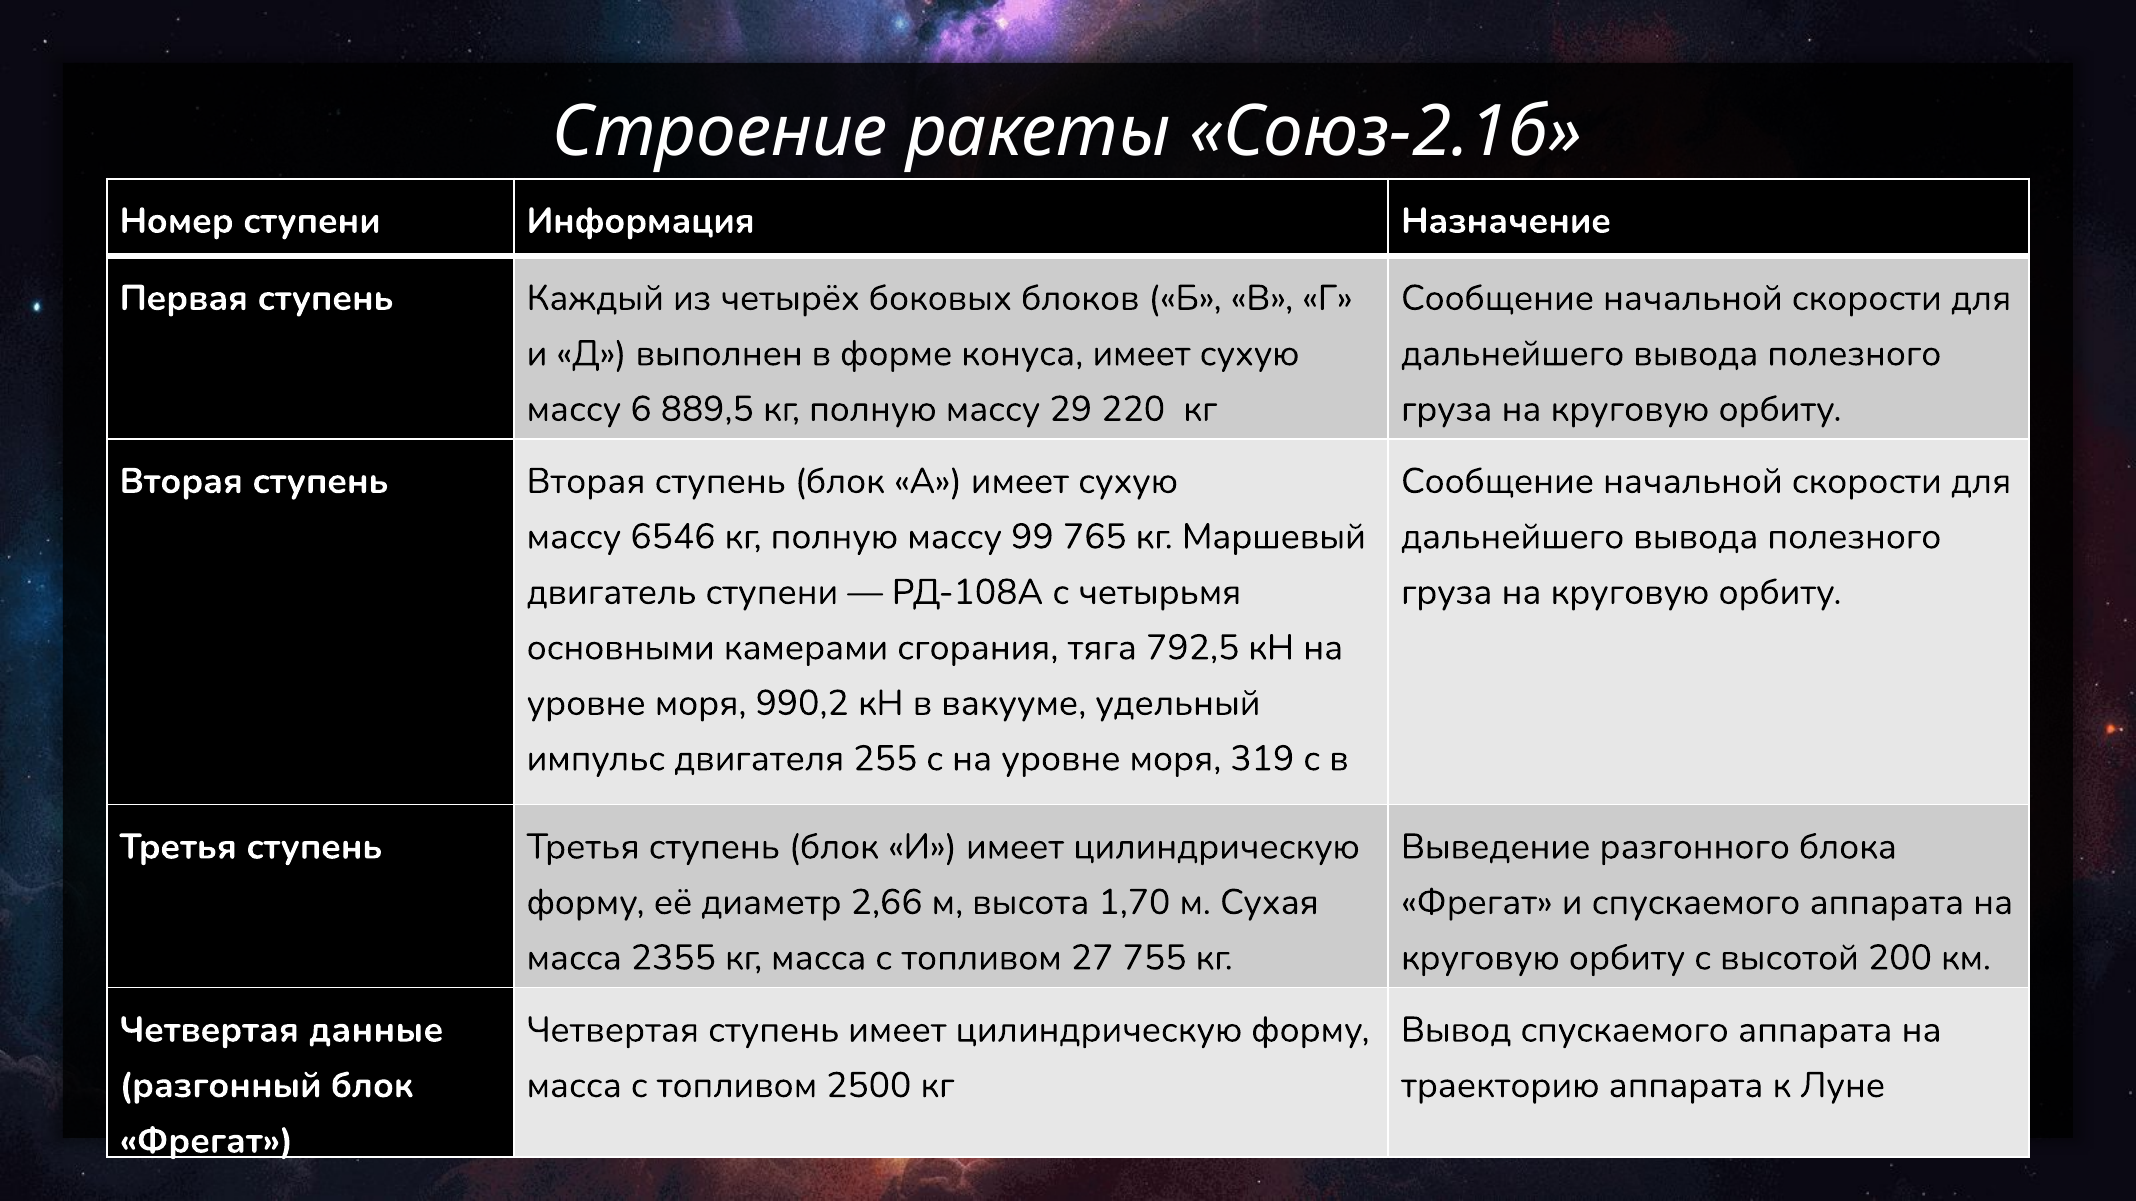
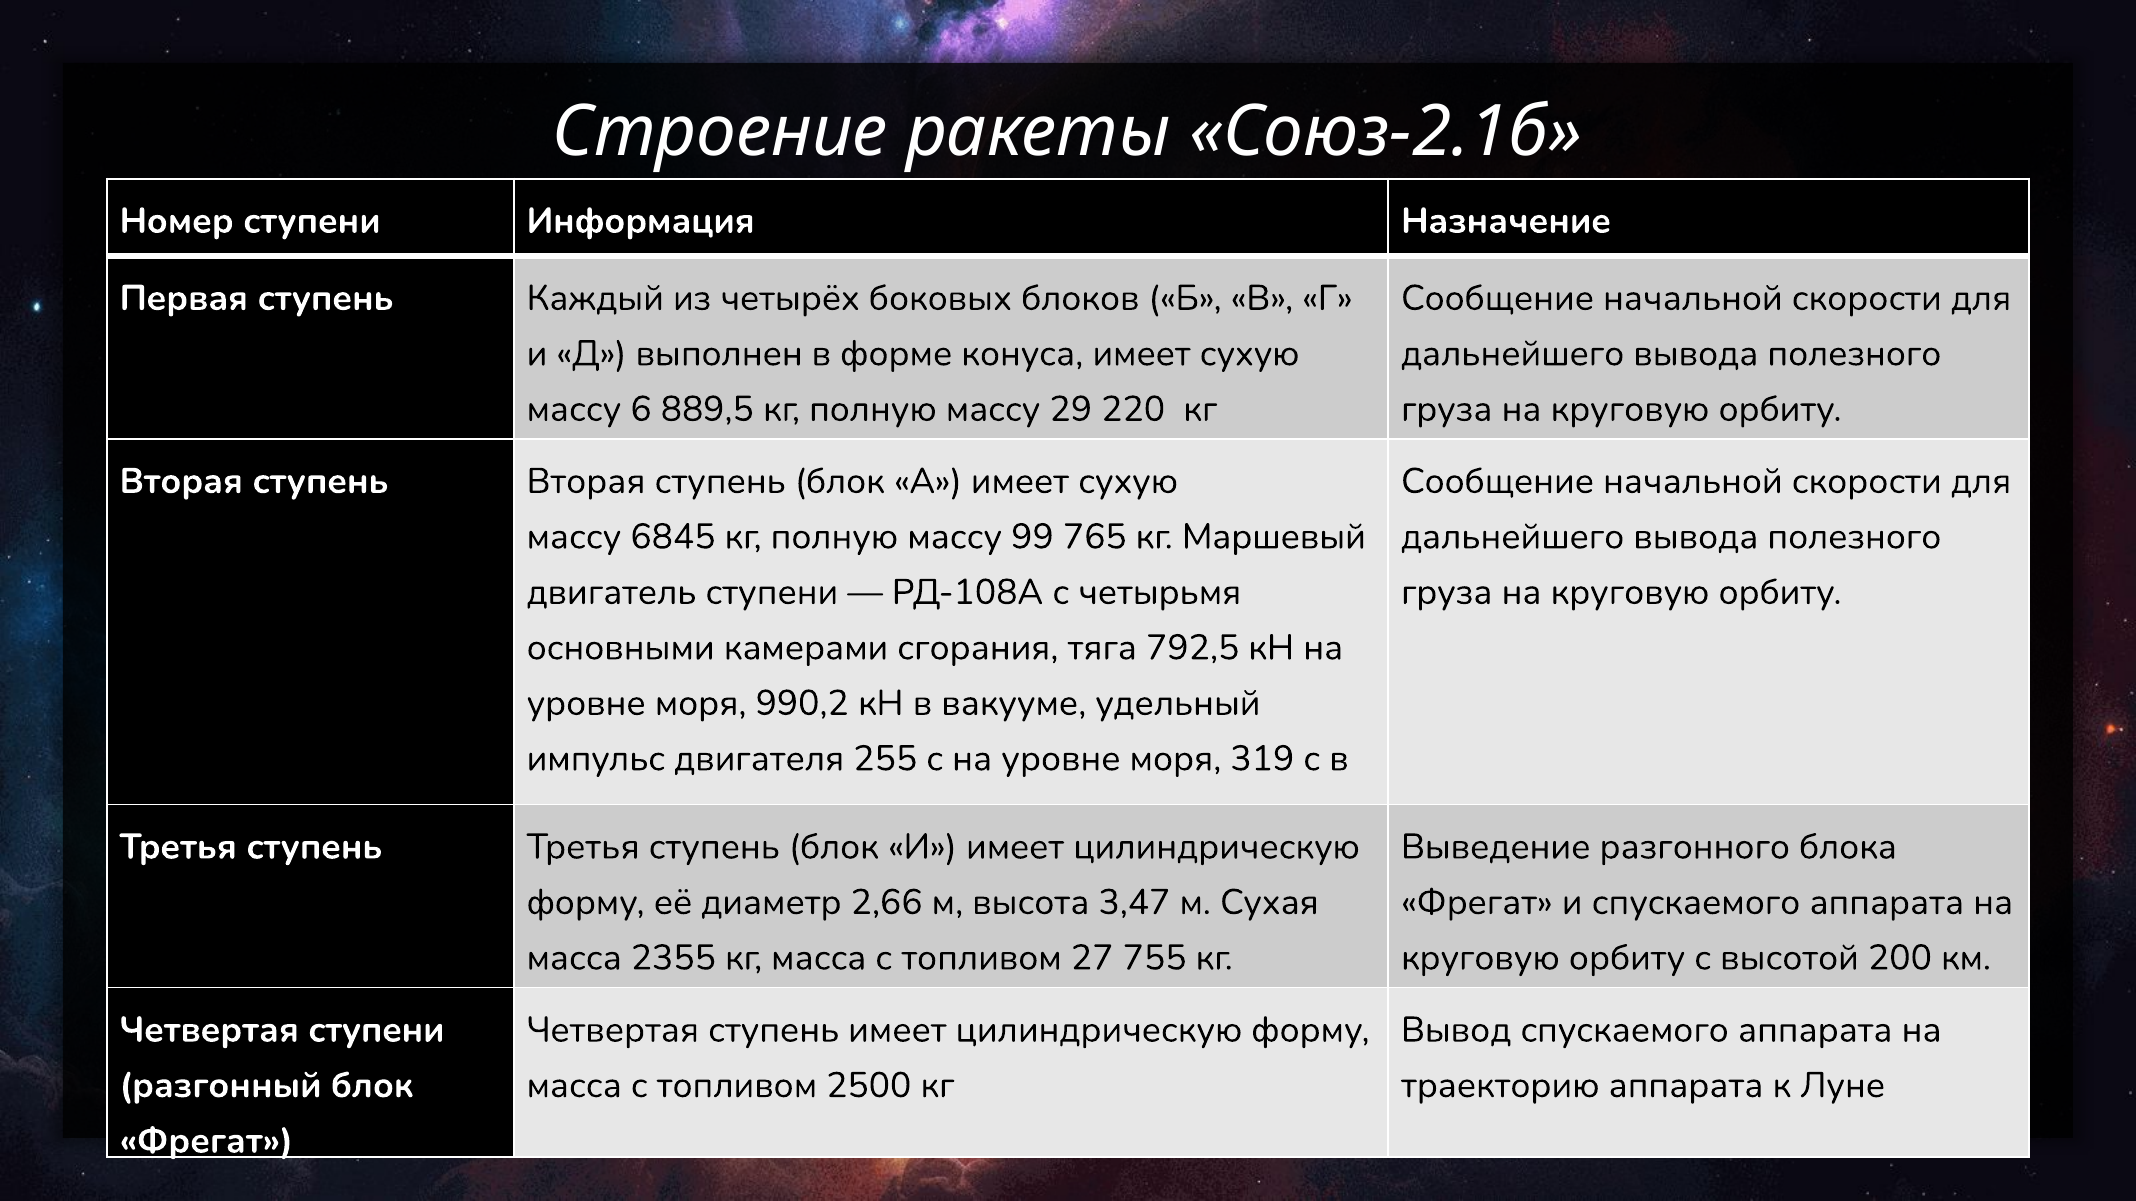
6546: 6546 -> 6845
1,70: 1,70 -> 3,47
Четвертая данные: данные -> ступени
